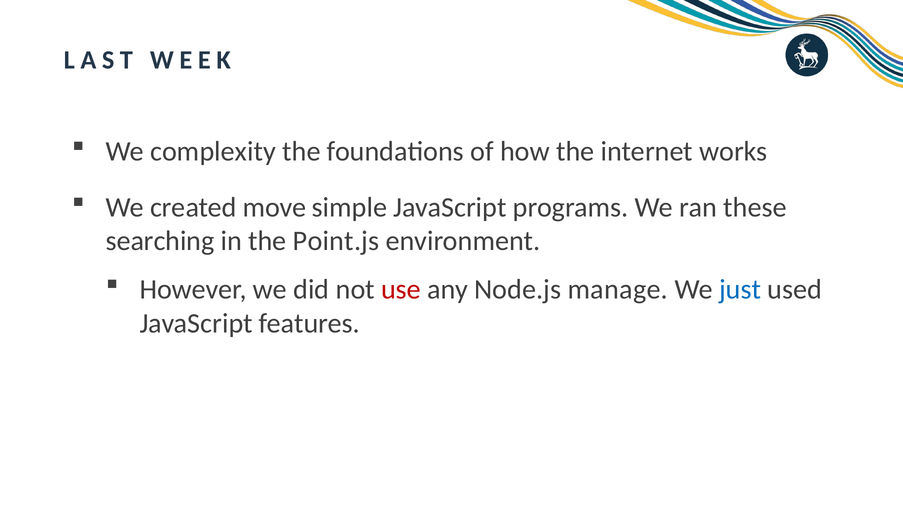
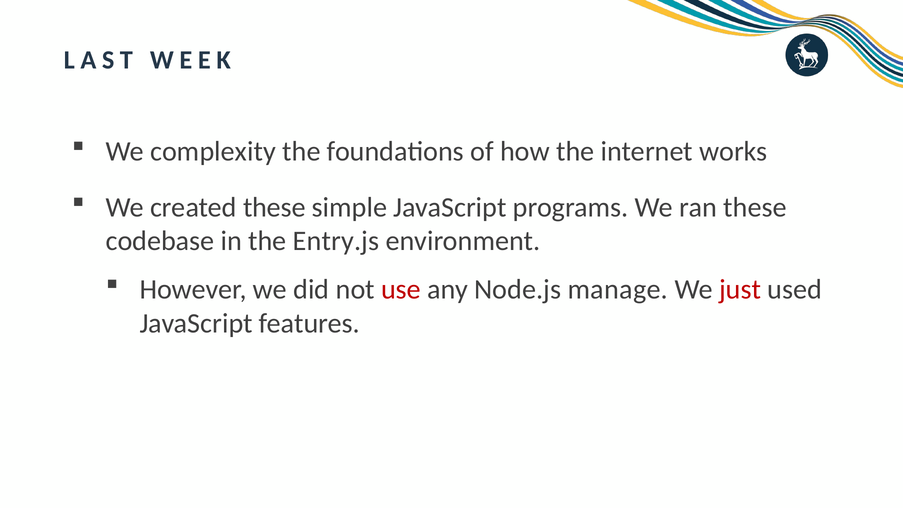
created move: move -> these
searching: searching -> codebase
Point.js: Point.js -> Entry.js
just colour: blue -> red
